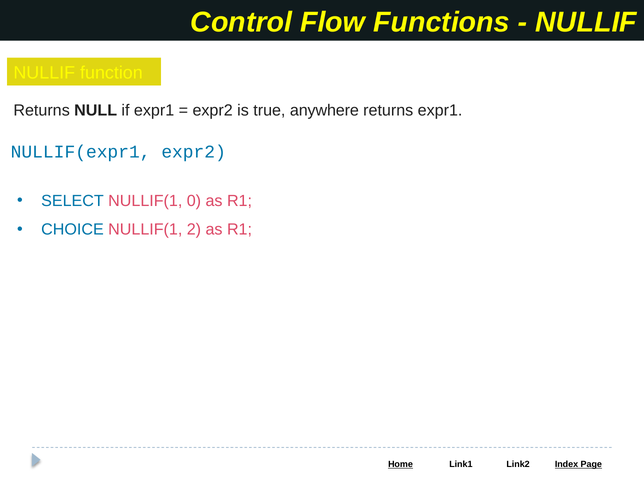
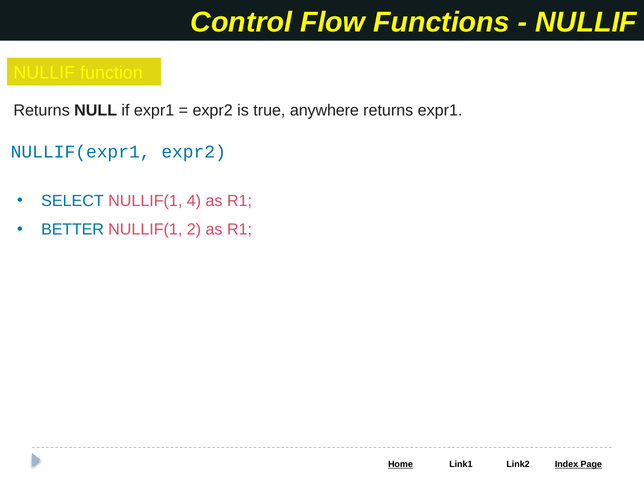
0: 0 -> 4
CHOICE: CHOICE -> BETTER
